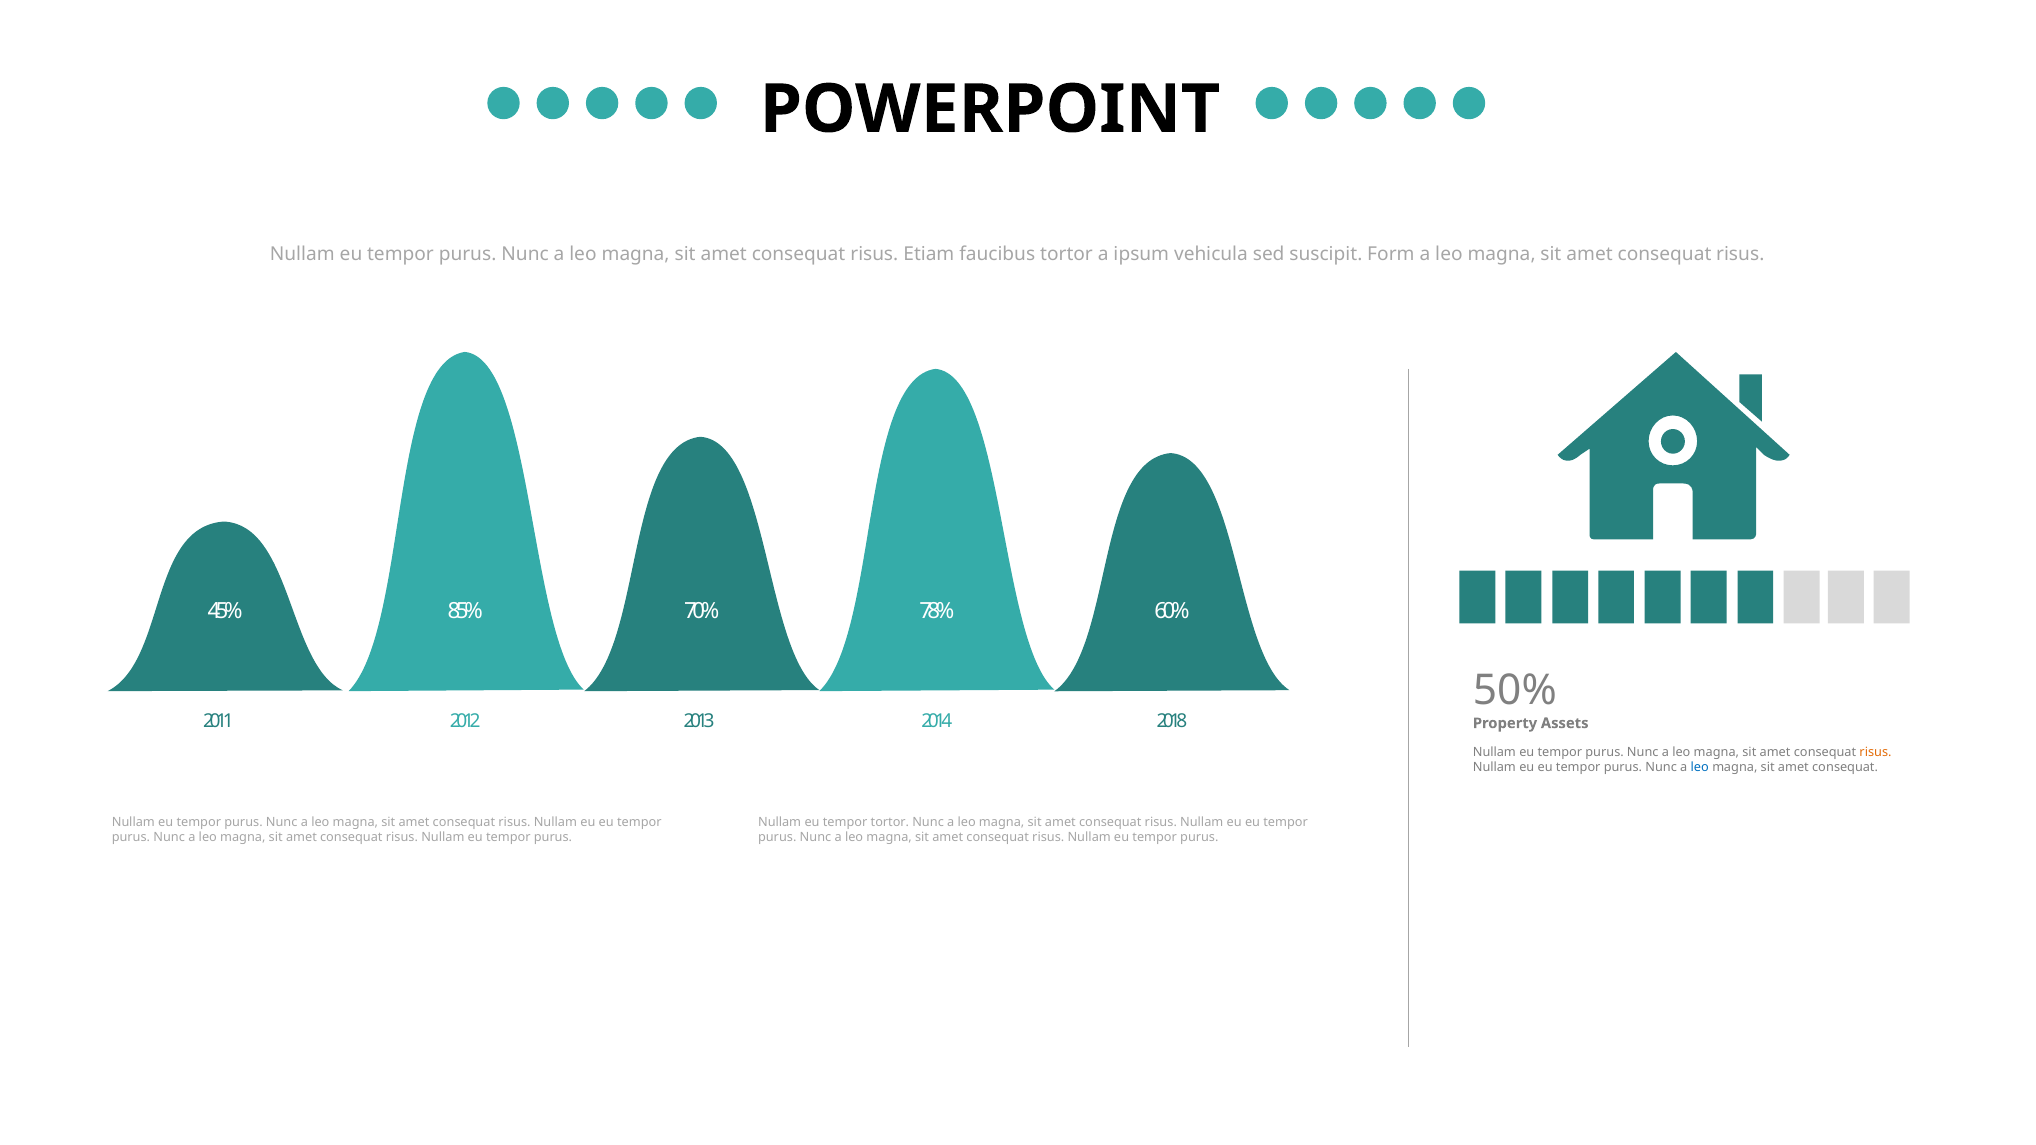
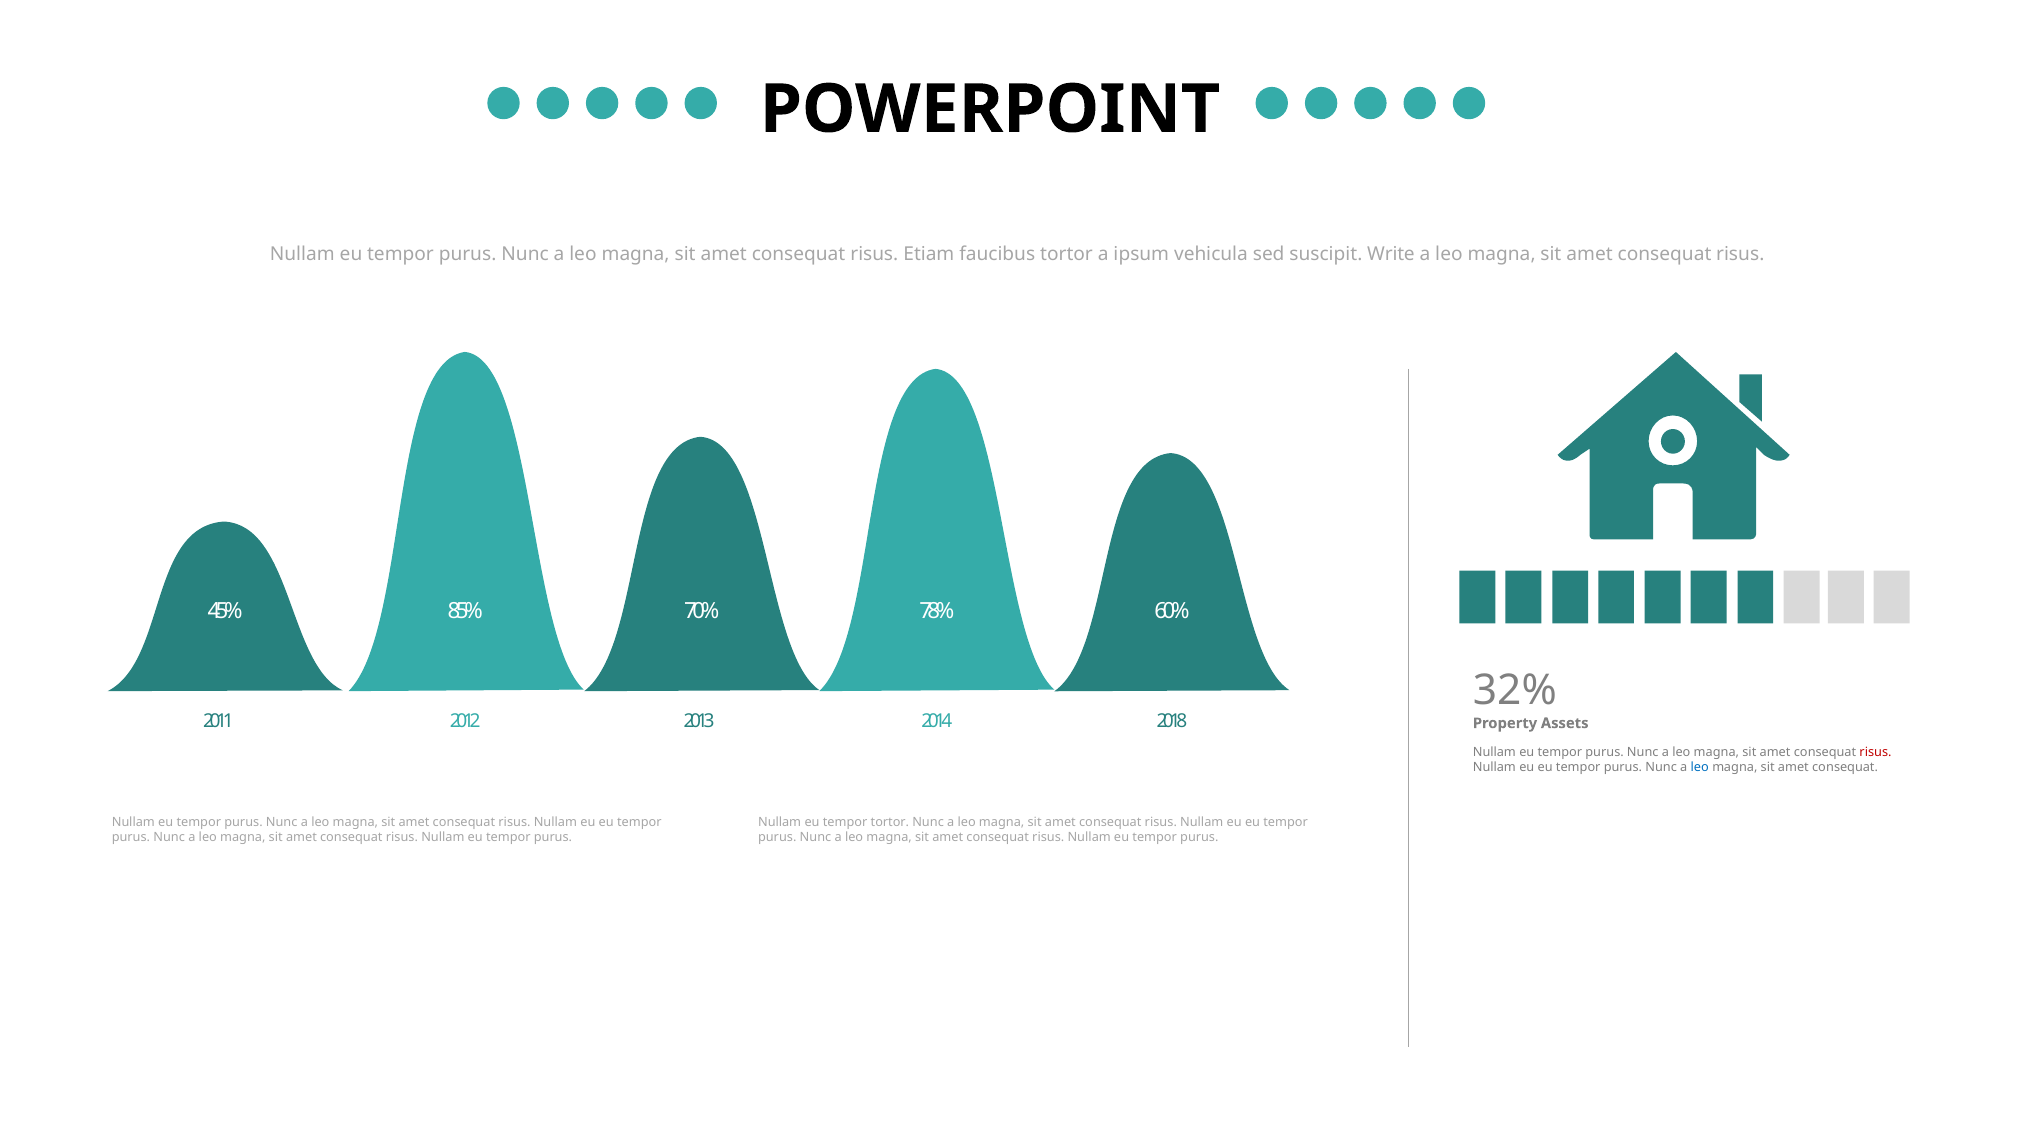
Form: Form -> Write
50%: 50% -> 32%
risus at (1876, 752) colour: orange -> red
